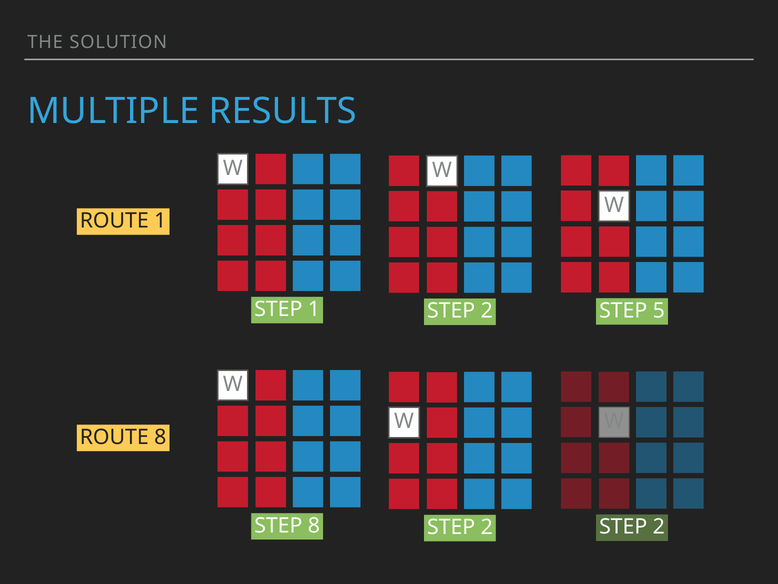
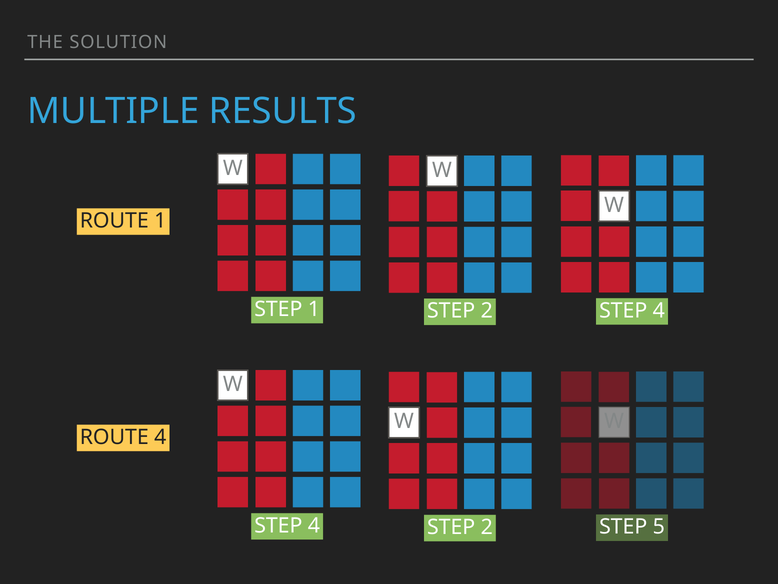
5 at (659, 310): 5 -> 4
ROUTE 8: 8 -> 4
8 at (314, 525): 8 -> 4
2 at (659, 526): 2 -> 5
